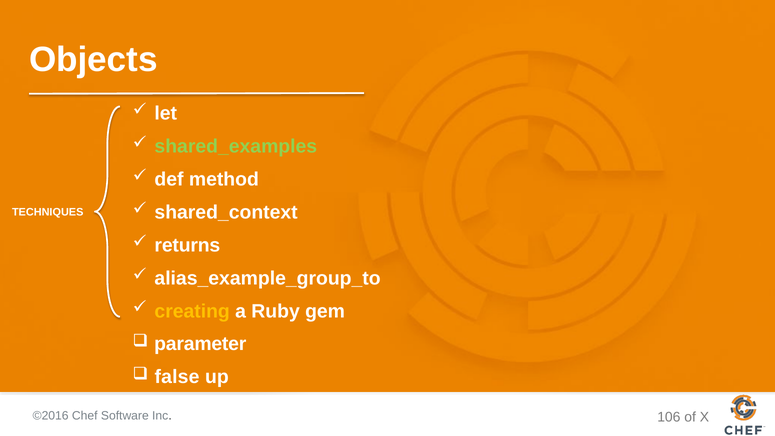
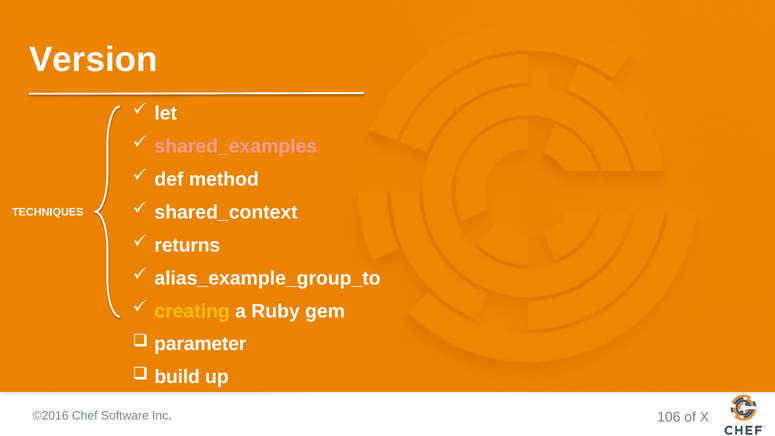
Objects: Objects -> Version
shared_examples colour: light green -> pink
false: false -> build
